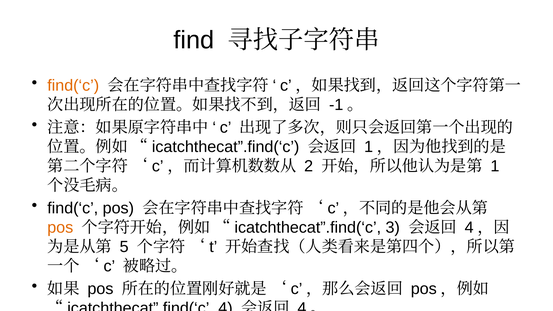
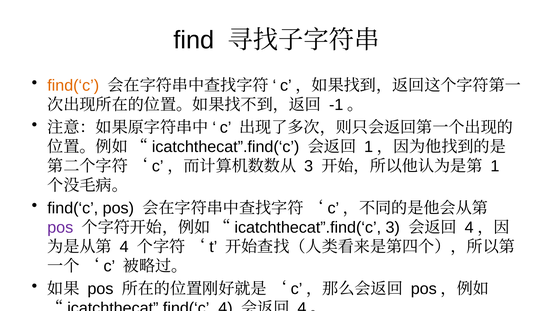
2 at (309, 166): 2 -> 3
pos at (60, 227) colour: orange -> purple
5 at (124, 247): 5 -> 4
